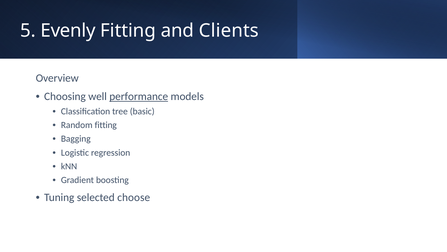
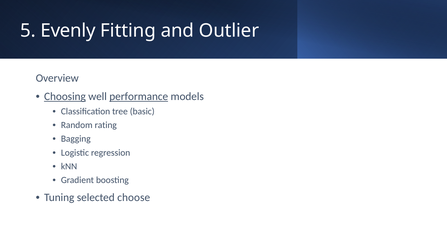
Clients: Clients -> Outlier
Choosing underline: none -> present
Random fitting: fitting -> rating
